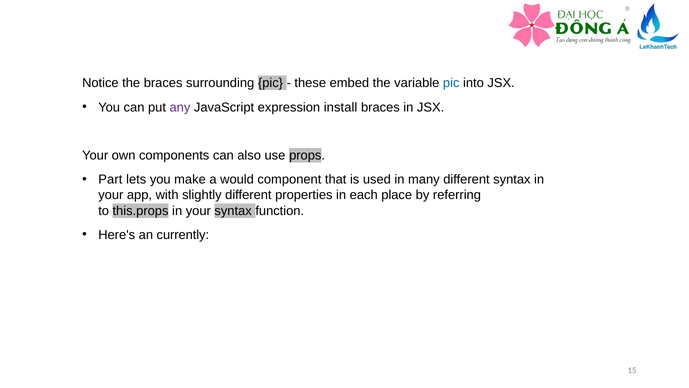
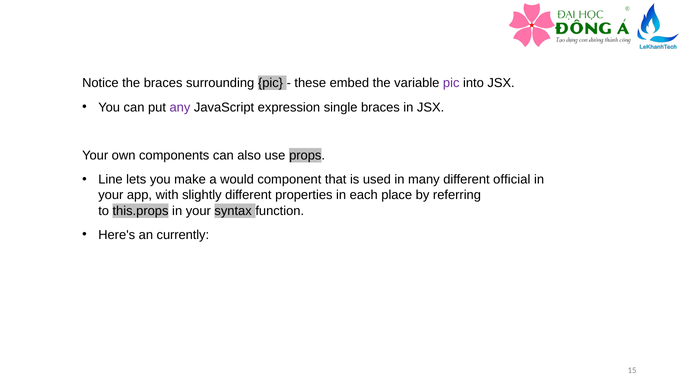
pic at (451, 83) colour: blue -> purple
install: install -> single
Part: Part -> Line
different syntax: syntax -> official
